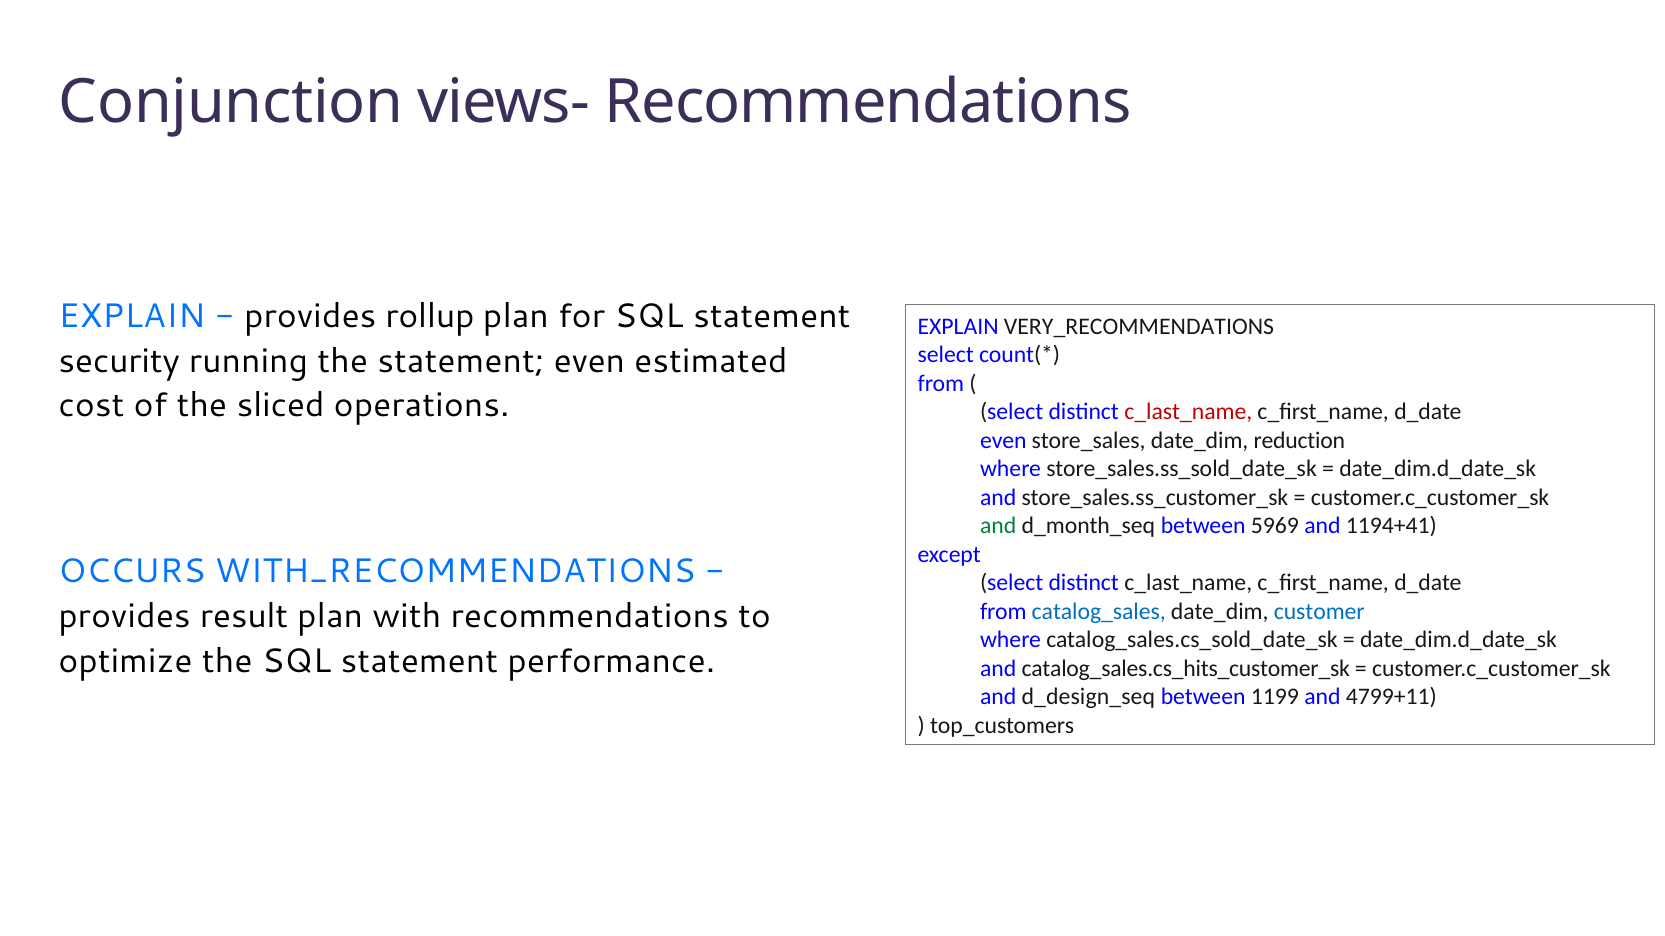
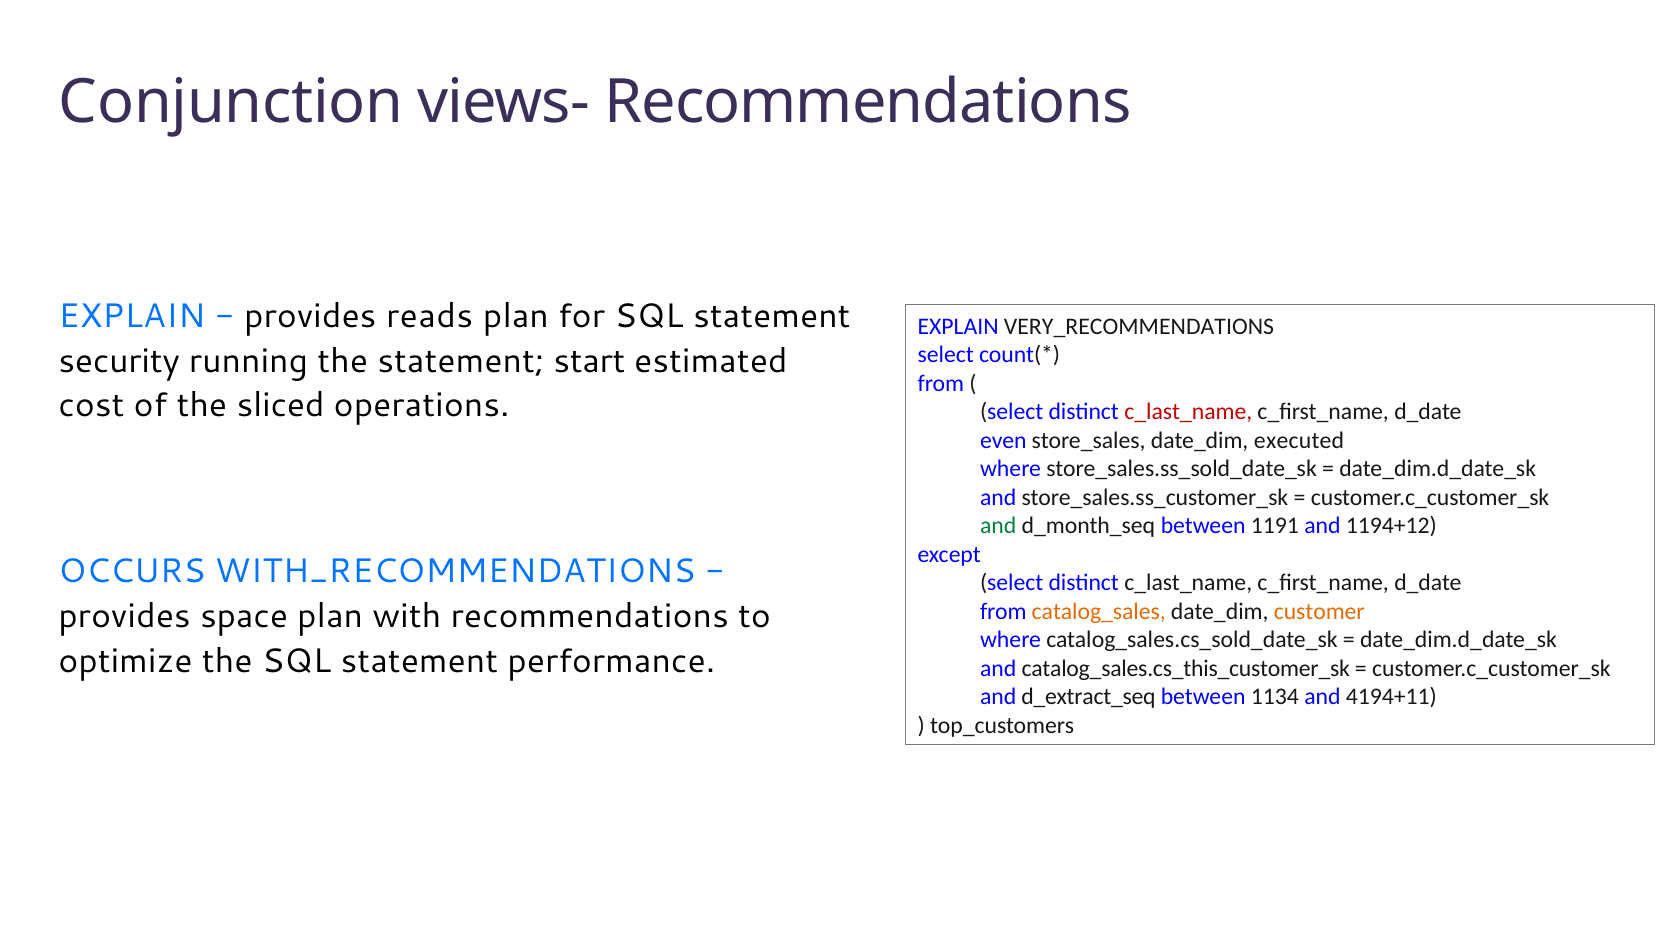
rollup: rollup -> reads
statement even: even -> start
reduction: reduction -> executed
5969: 5969 -> 1191
1194+41: 1194+41 -> 1194+12
catalog_sales colour: blue -> orange
customer colour: blue -> orange
result: result -> space
catalog_sales.cs_hits_customer_sk: catalog_sales.cs_hits_customer_sk -> catalog_sales.cs_this_customer_sk
d_design_seq: d_design_seq -> d_extract_seq
1199: 1199 -> 1134
4799+11: 4799+11 -> 4194+11
